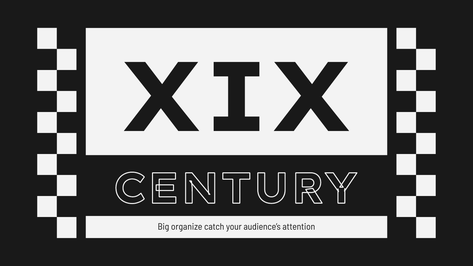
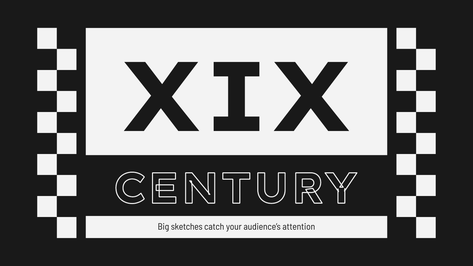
organize: organize -> sketches
